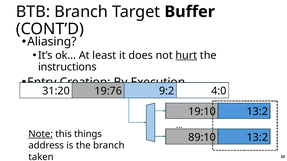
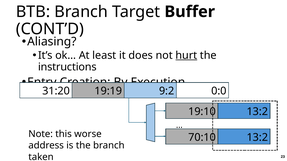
19:76: 19:76 -> 19:19
4:0: 4:0 -> 0:0
Note underline: present -> none
things: things -> worse
89:10: 89:10 -> 70:10
